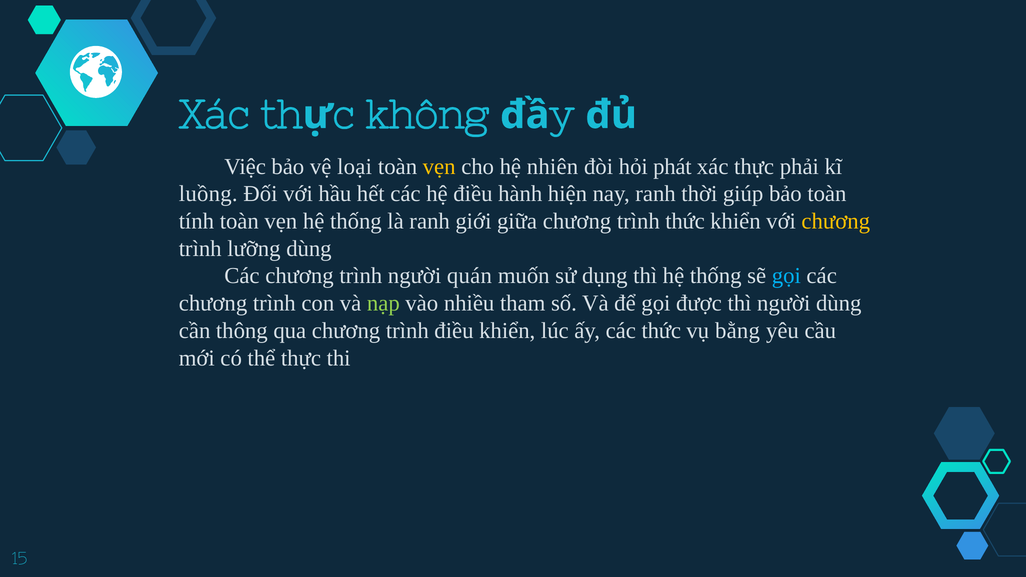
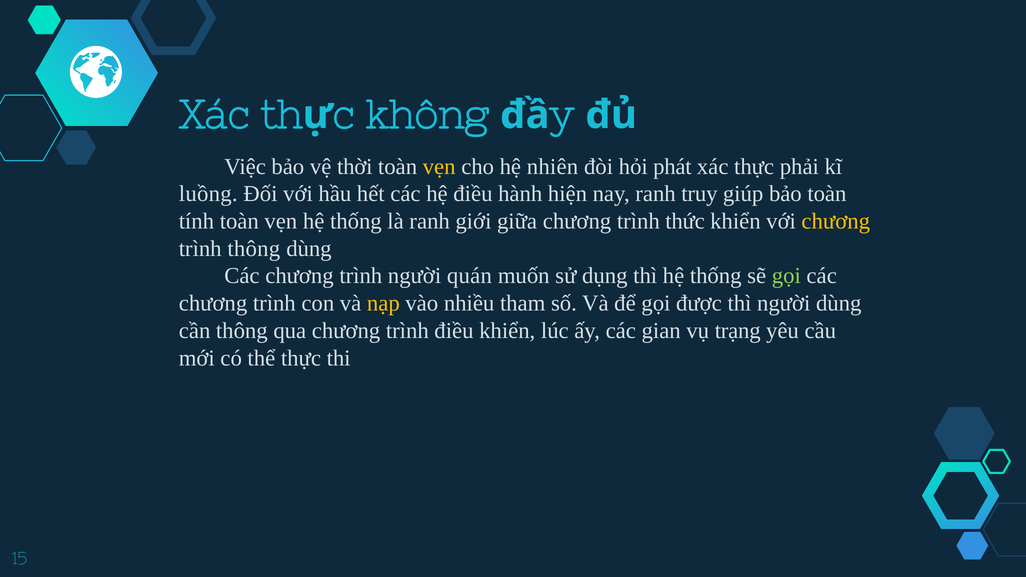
loại: loại -> thời
thời: thời -> truy
trình lưỡng: lưỡng -> thông
gọi at (786, 276) colour: light blue -> light green
nạp colour: light green -> yellow
các thức: thức -> gian
bằng: bằng -> trạng
